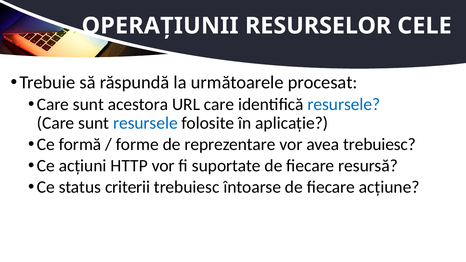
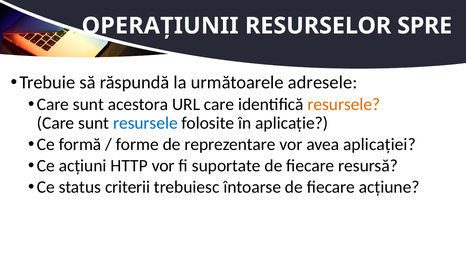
CELE: CELE -> SPRE
procesat: procesat -> adresele
resursele at (344, 104) colour: blue -> orange
avea trebuiesc: trebuiesc -> aplicației
